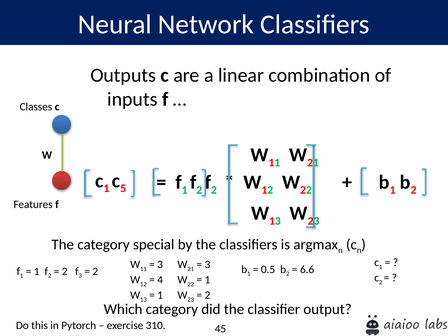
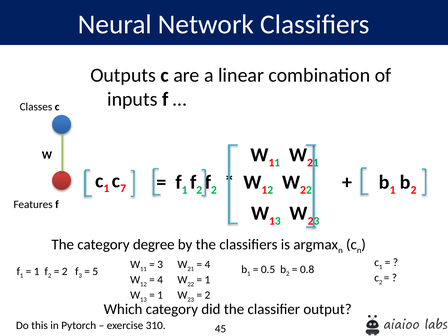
5: 5 -> 7
special: special -> degree
3 at (207, 265): 3 -> 4
6.6: 6.6 -> 0.8
2 at (95, 271): 2 -> 5
